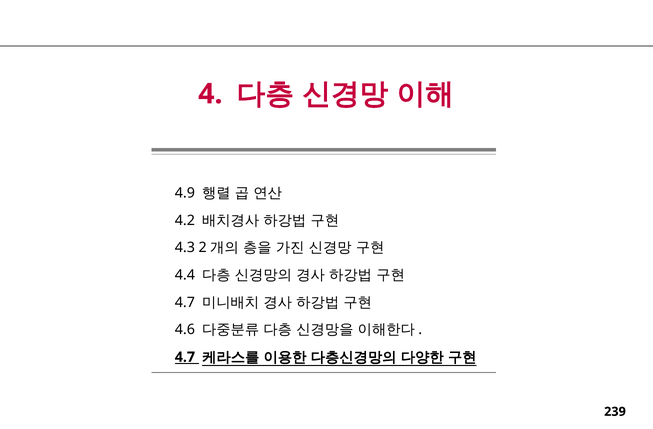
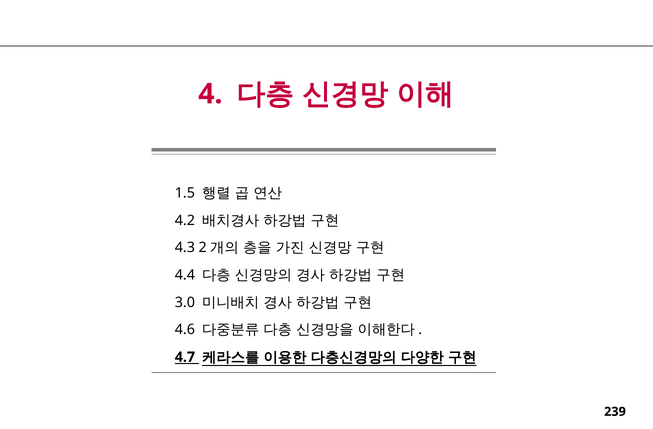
4.9: 4.9 -> 1.5
4.7 at (185, 302): 4.7 -> 3.0
